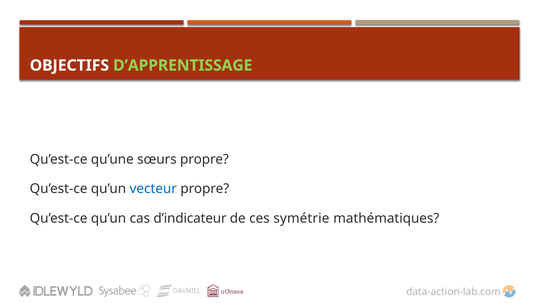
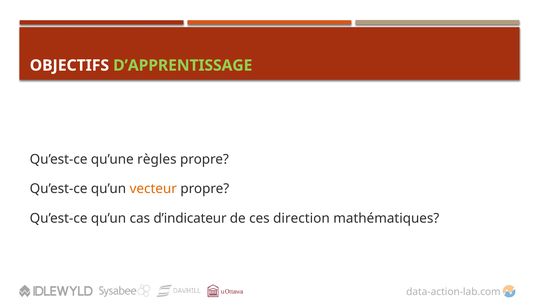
sœurs: sœurs -> règles
vecteur colour: blue -> orange
symétrie: symétrie -> direction
